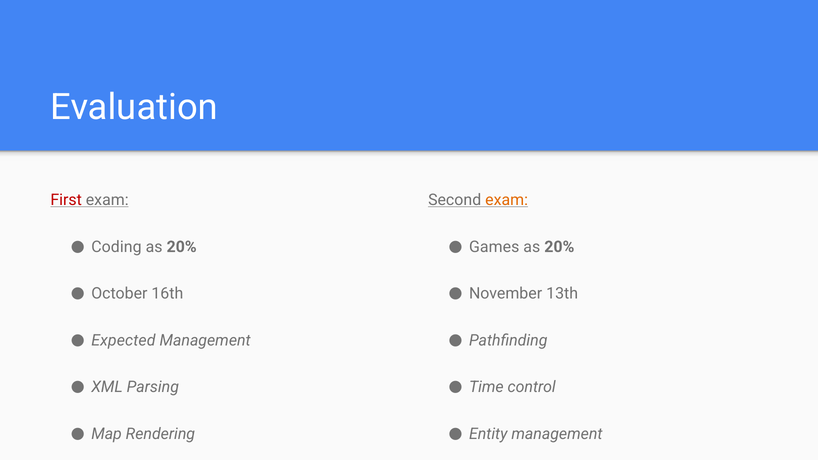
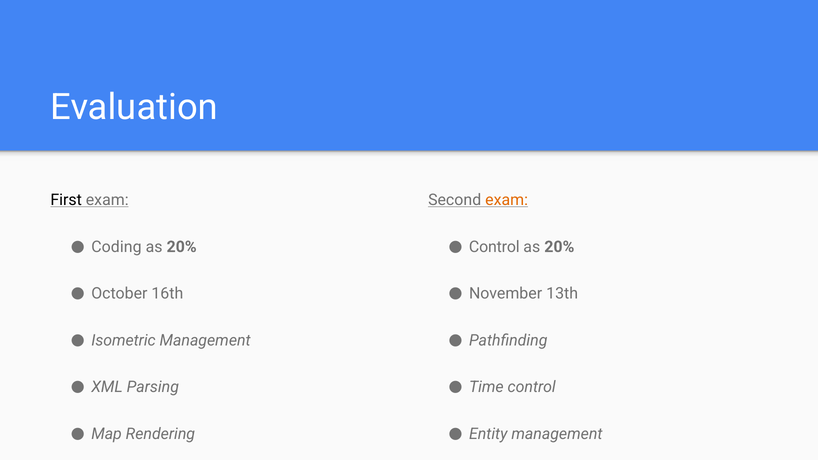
First colour: red -> black
Games at (494, 247): Games -> Control
Expected: Expected -> Isometric
